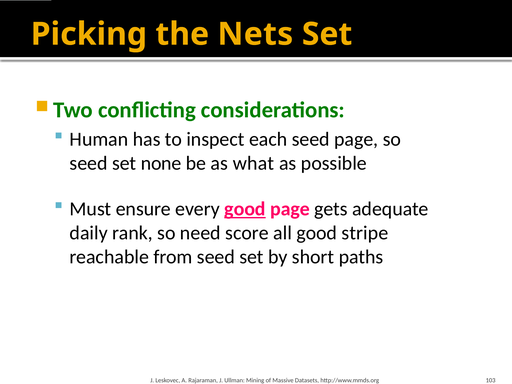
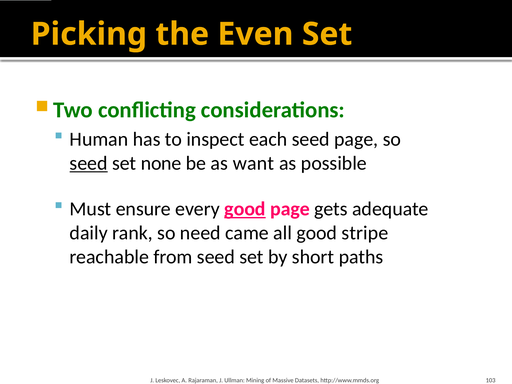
Nets: Nets -> Even
seed at (89, 163) underline: none -> present
what: what -> want
score: score -> came
